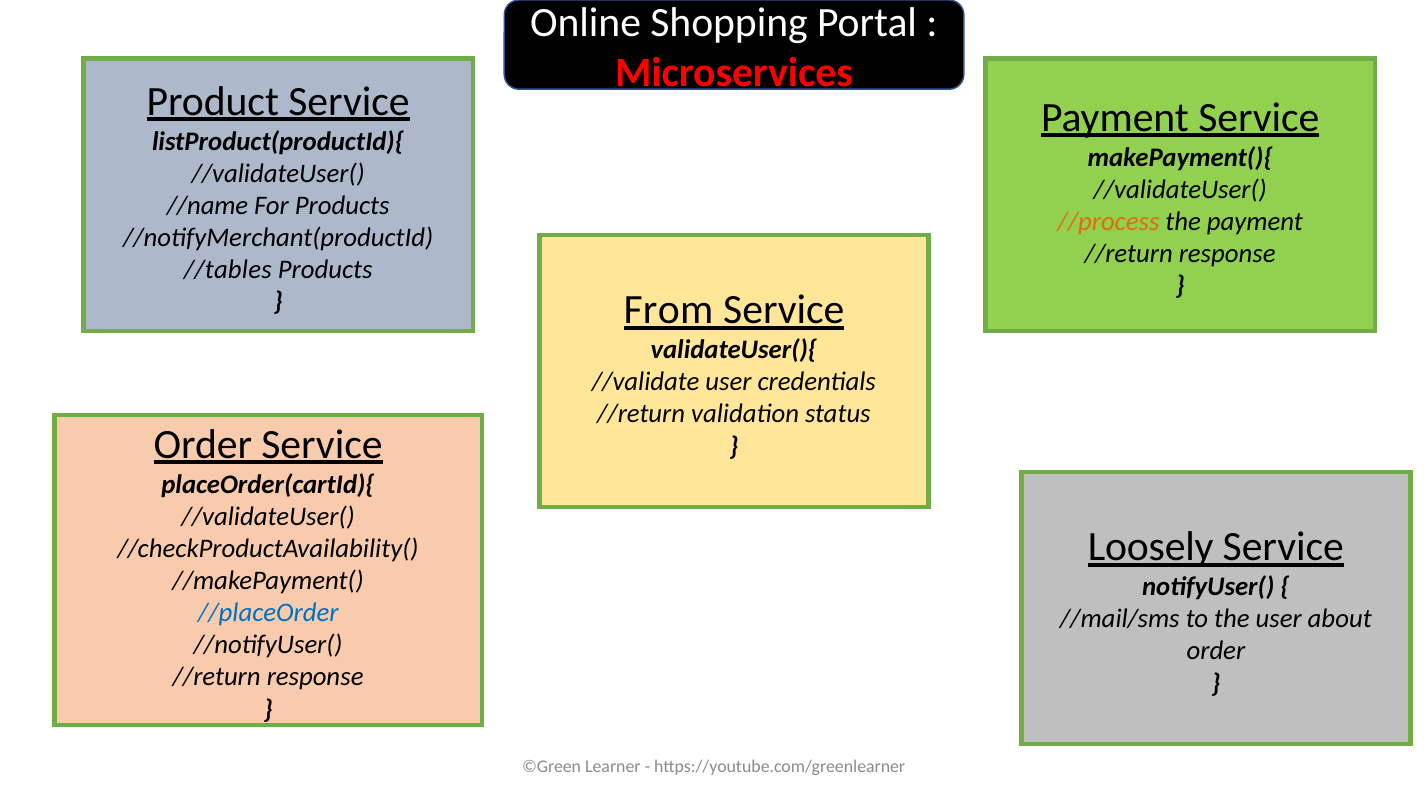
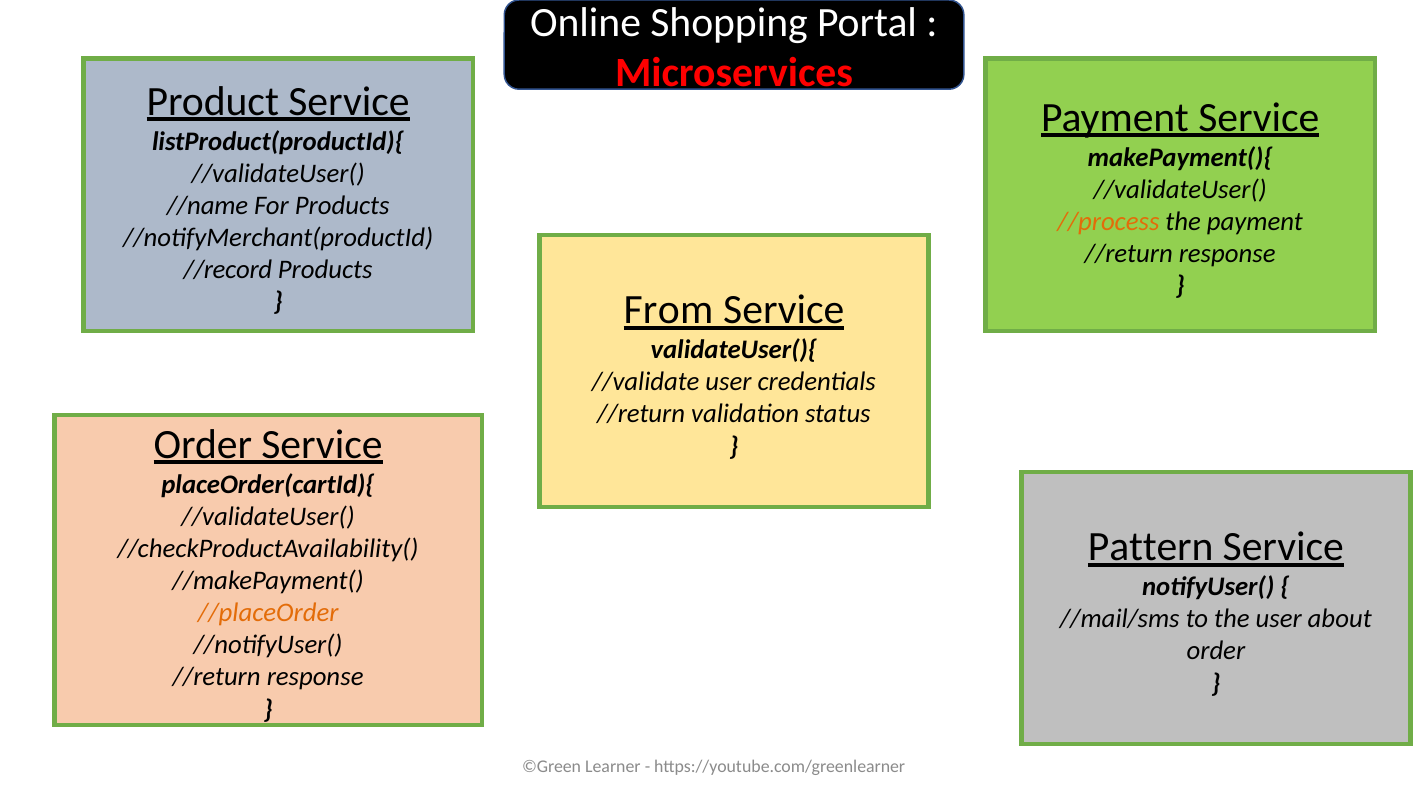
//tables: //tables -> //record
Loosely: Loosely -> Pattern
//placeOrder colour: blue -> orange
